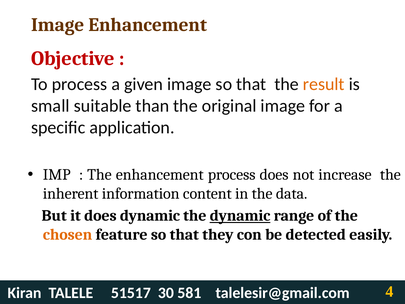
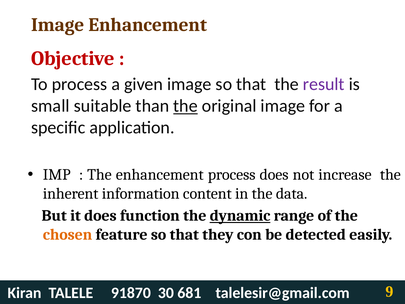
result colour: orange -> purple
the at (186, 106) underline: none -> present
does dynamic: dynamic -> function
51517: 51517 -> 91870
581: 581 -> 681
4: 4 -> 9
